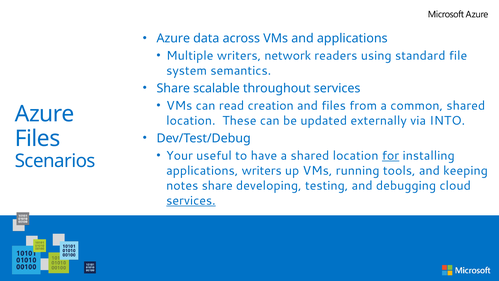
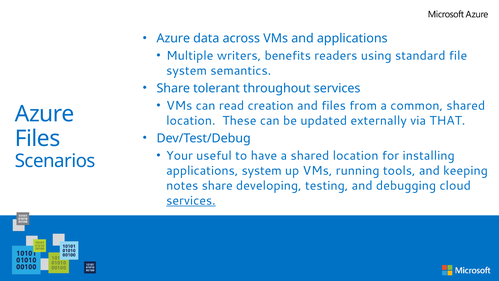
network: network -> benefits
scalable: scalable -> tolerant
INTO: INTO -> THAT
for underline: present -> none
applications writers: writers -> system
